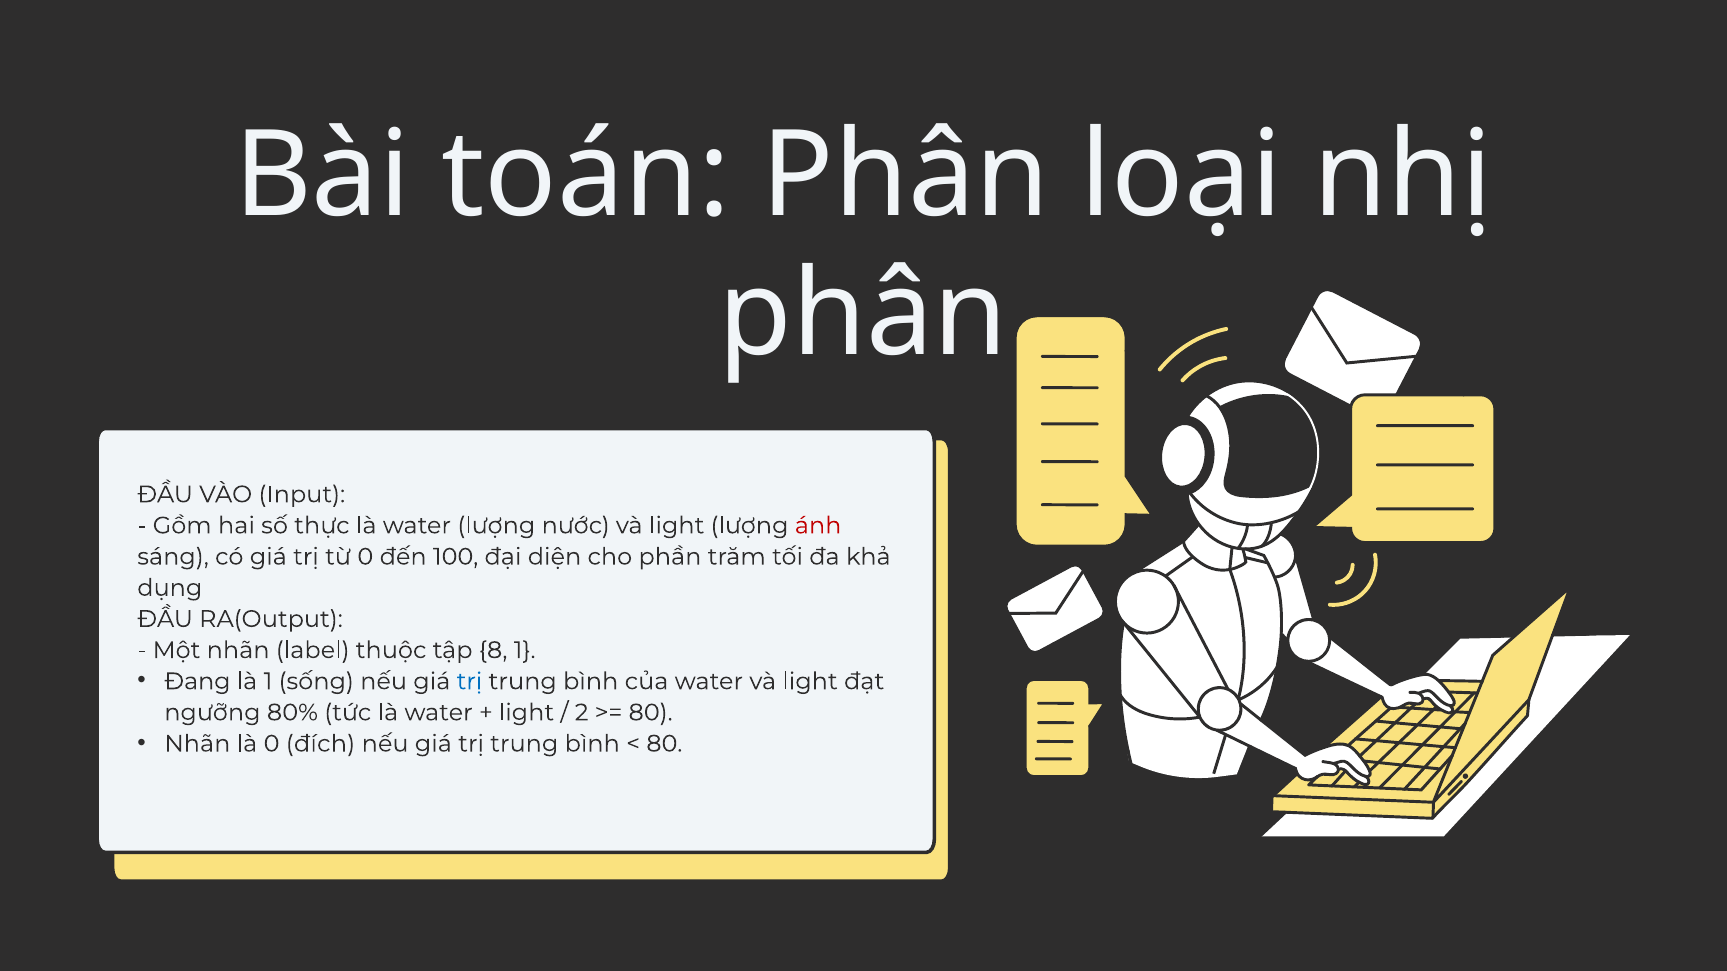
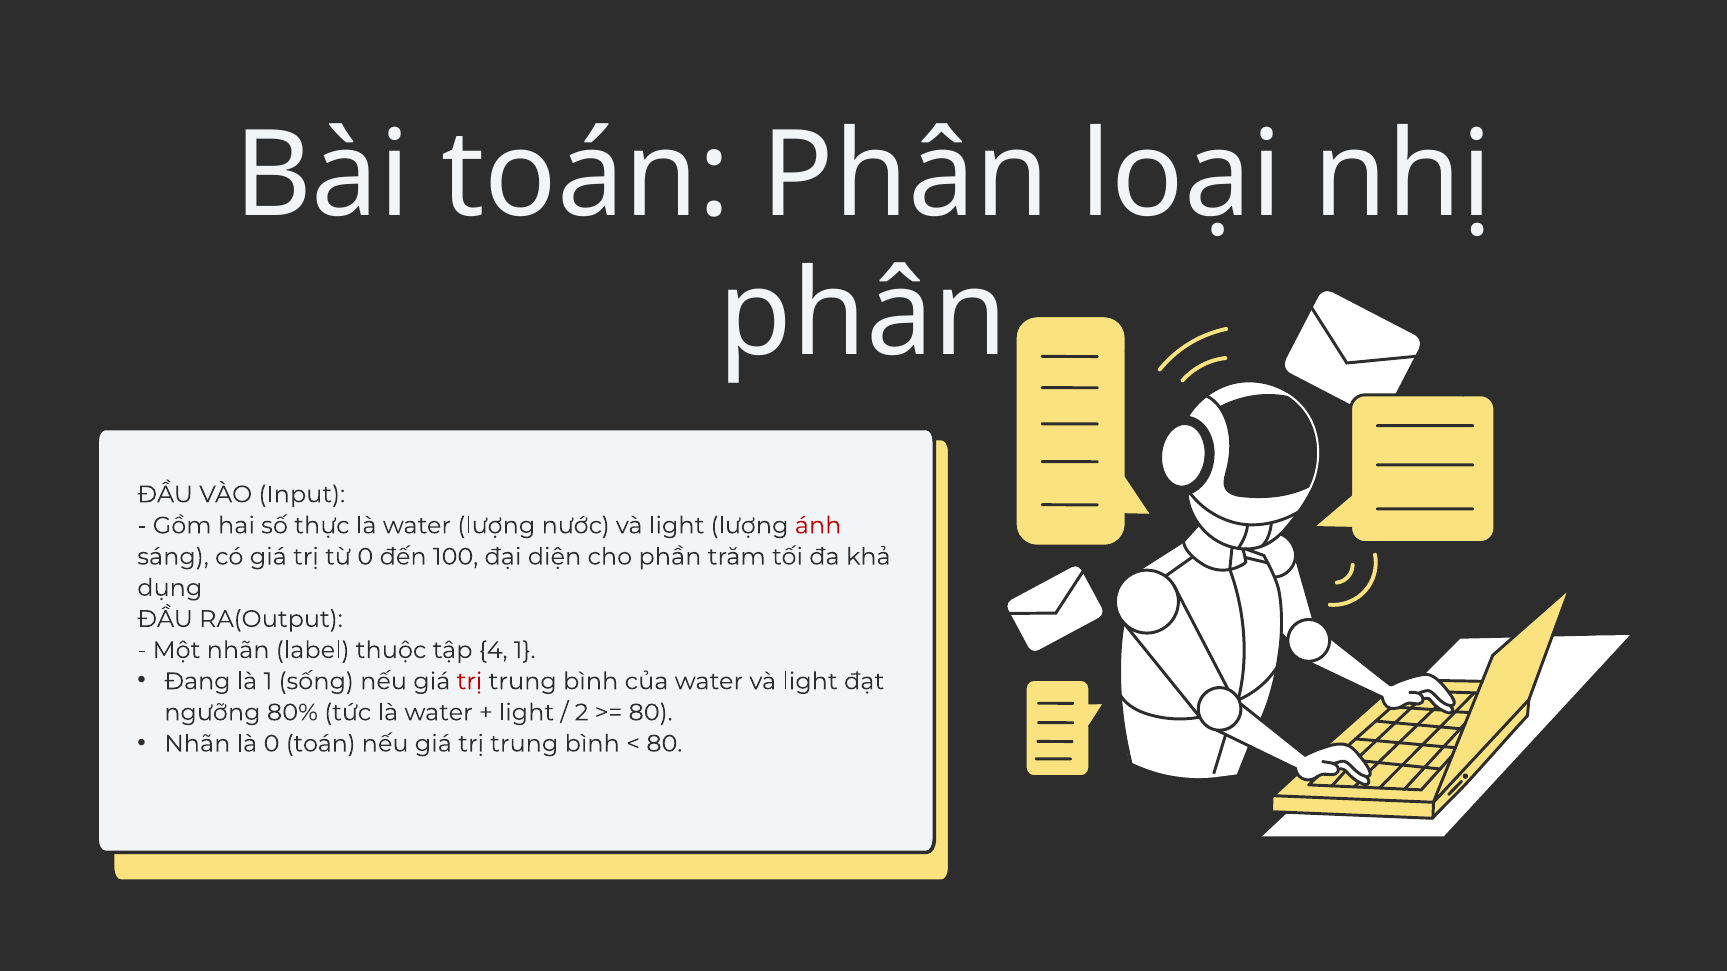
8: 8 -> 4
trị at (469, 682) colour: blue -> red
0 đích: đích -> toán
